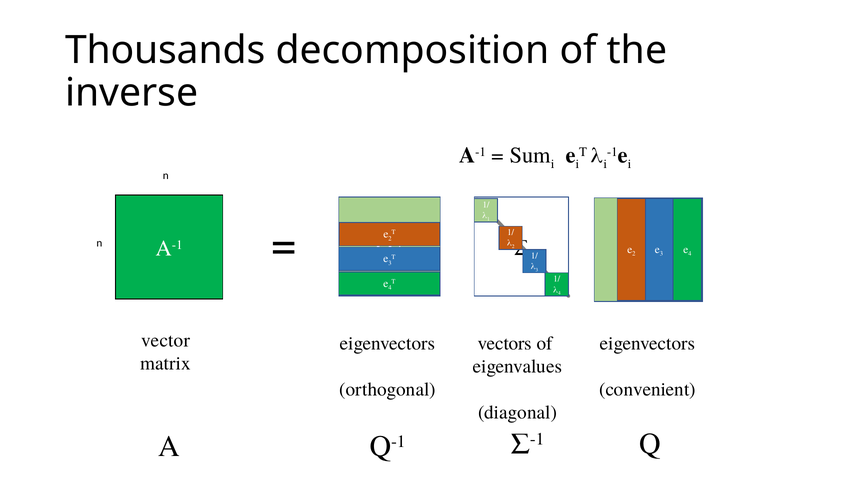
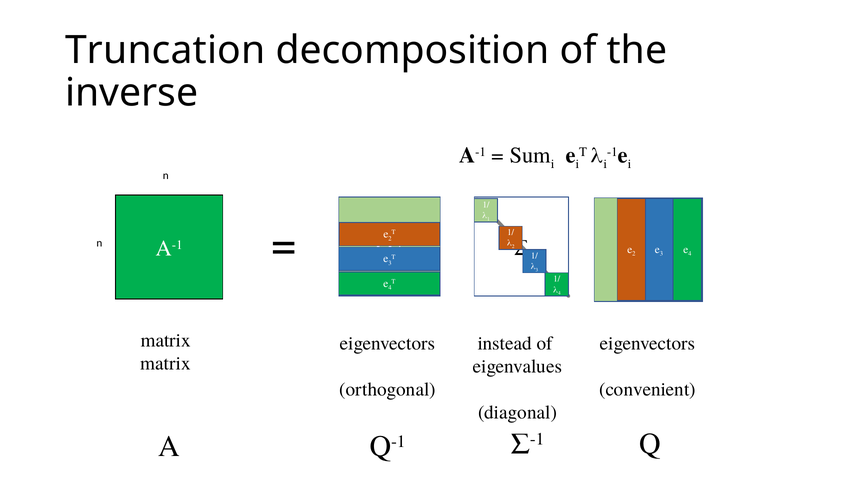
Thousands: Thousands -> Truncation
vector at (166, 341): vector -> matrix
vectors: vectors -> instead
